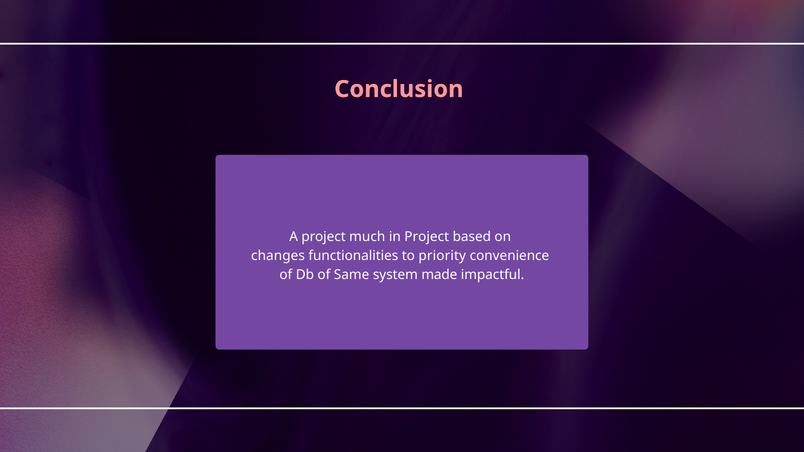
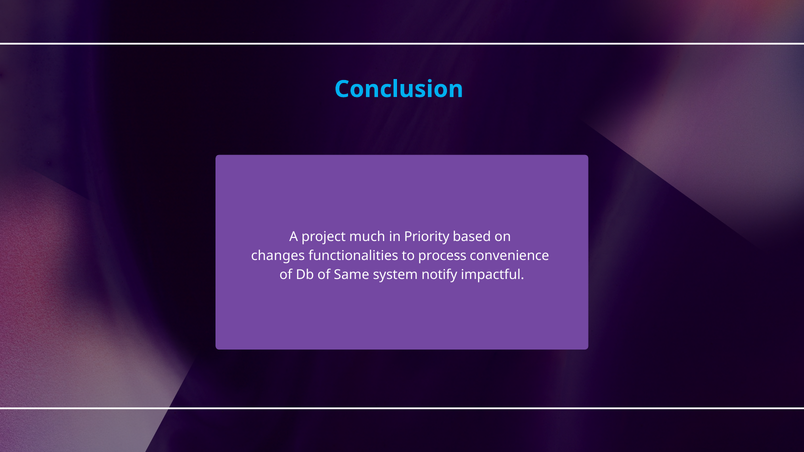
Conclusion colour: pink -> light blue
in Project: Project -> Priority
priority: priority -> process
made: made -> notify
